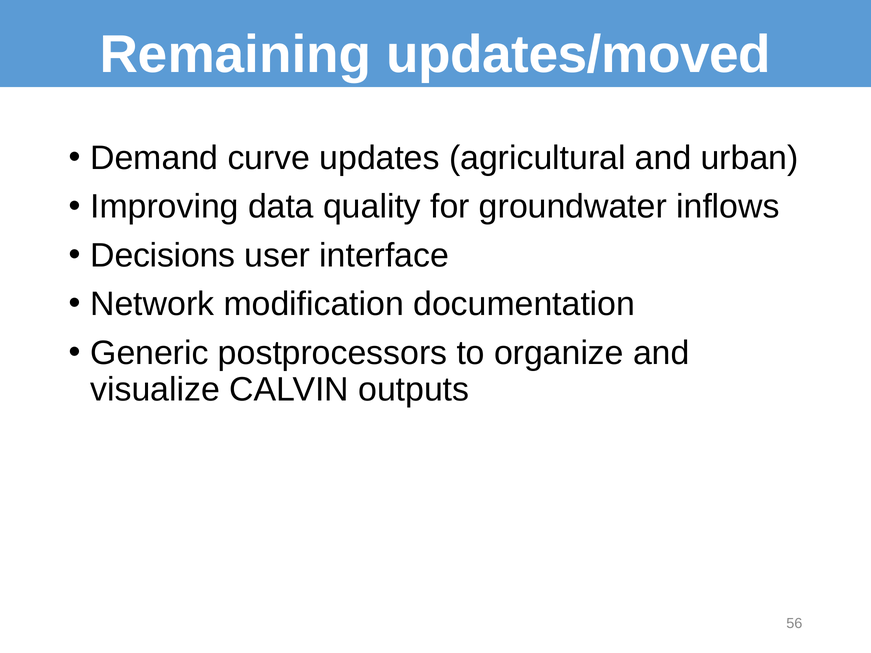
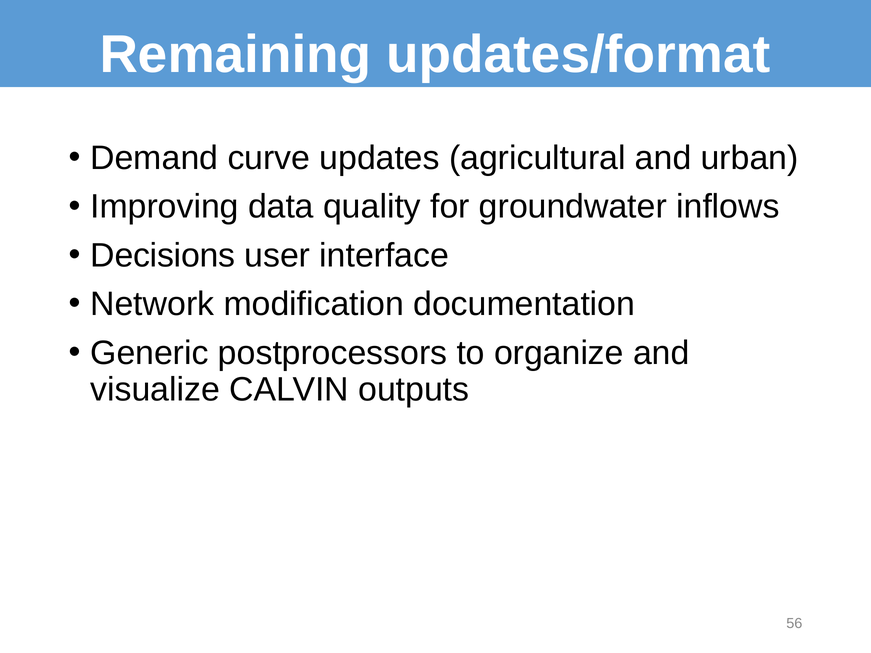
updates/moved: updates/moved -> updates/format
